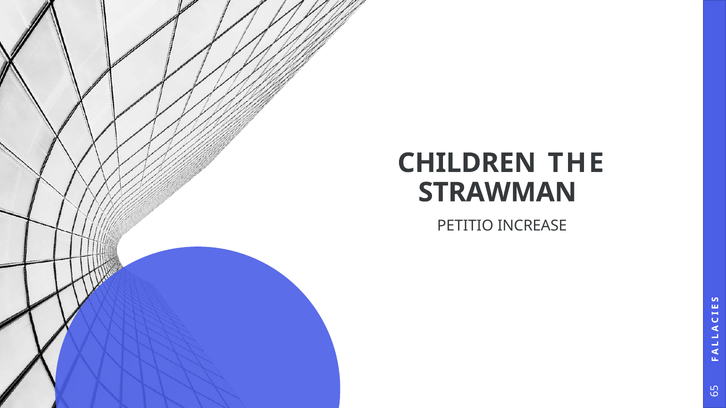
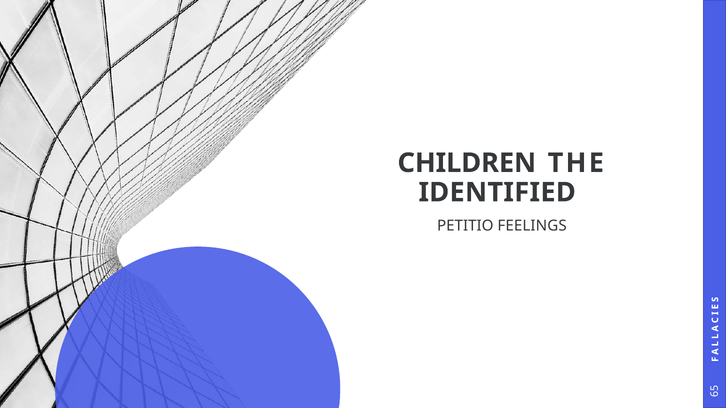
STRAWMAN: STRAWMAN -> IDENTIFIED
INCREASE: INCREASE -> FEELINGS
